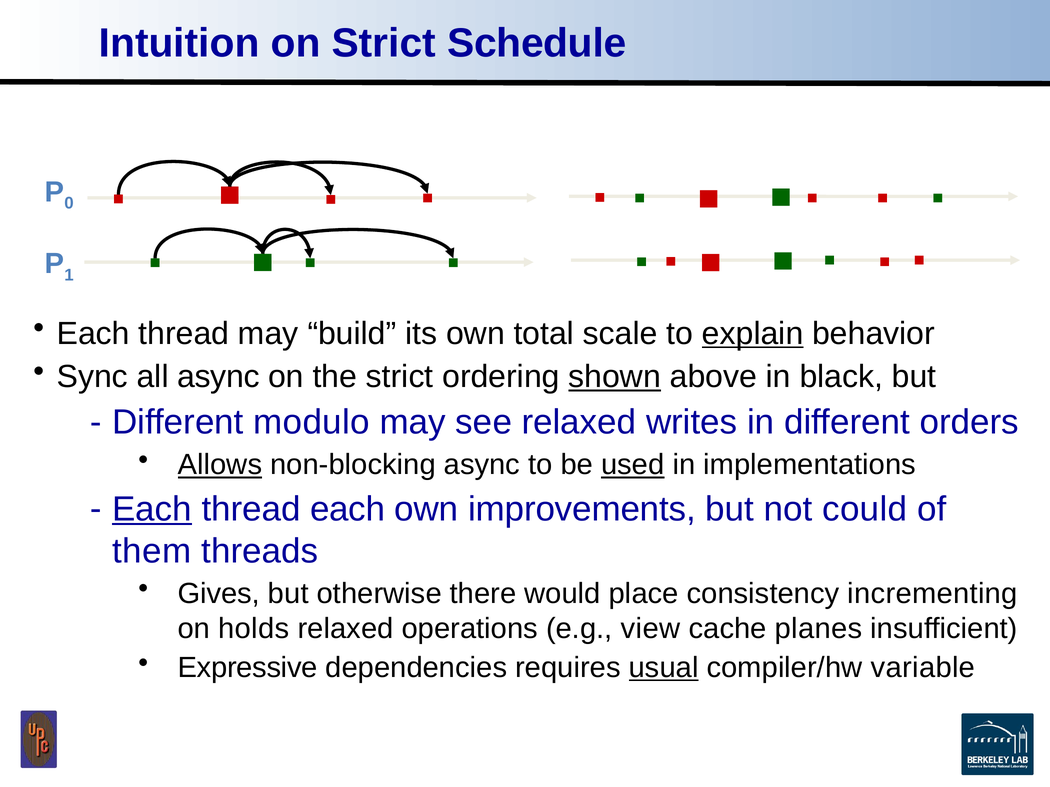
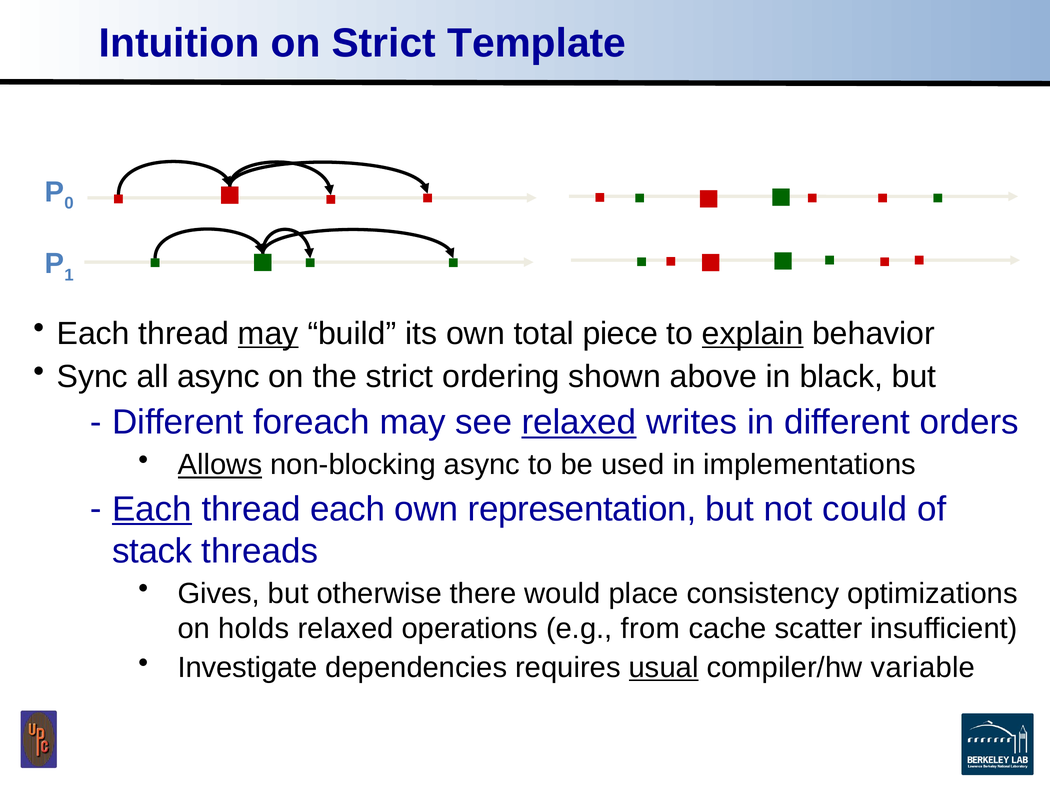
Schedule: Schedule -> Template
may at (268, 334) underline: none -> present
scale: scale -> piece
shown underline: present -> none
modulo: modulo -> foreach
relaxed at (579, 423) underline: none -> present
used underline: present -> none
improvements: improvements -> representation
them: them -> stack
incrementing: incrementing -> optimizations
view: view -> from
planes: planes -> scatter
Expressive: Expressive -> Investigate
